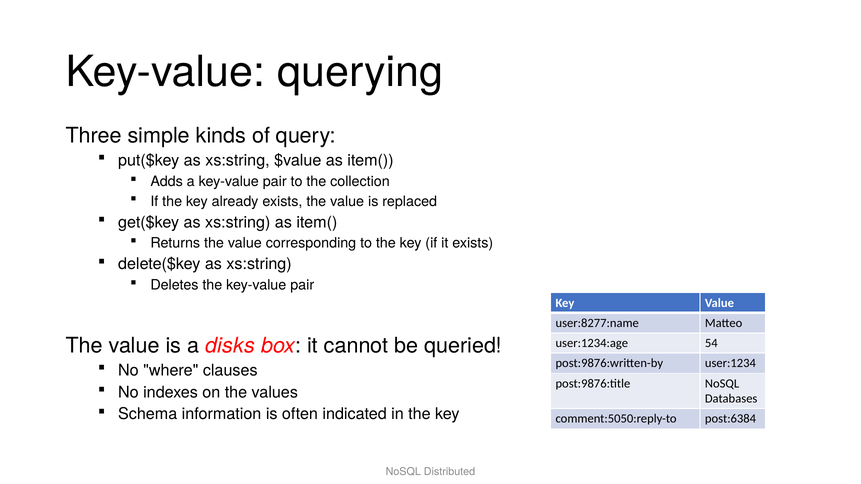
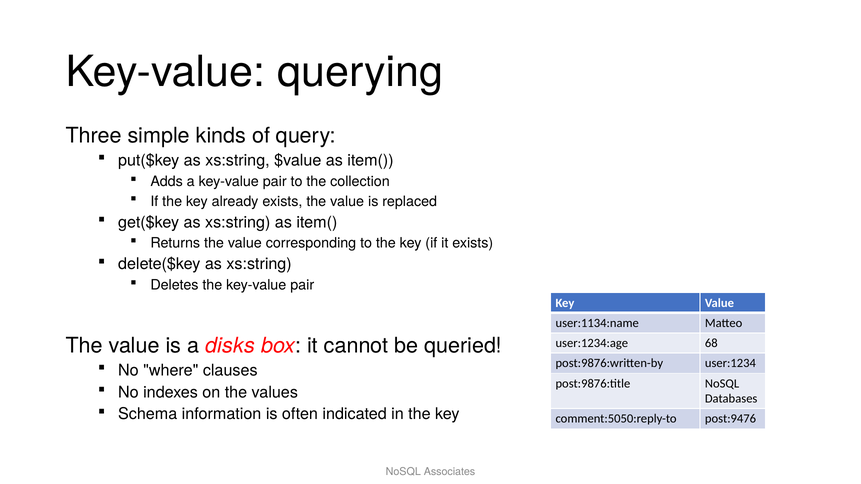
user:8277:name: user:8277:name -> user:1134:name
54: 54 -> 68
post:6384: post:6384 -> post:9476
Distributed: Distributed -> Associates
